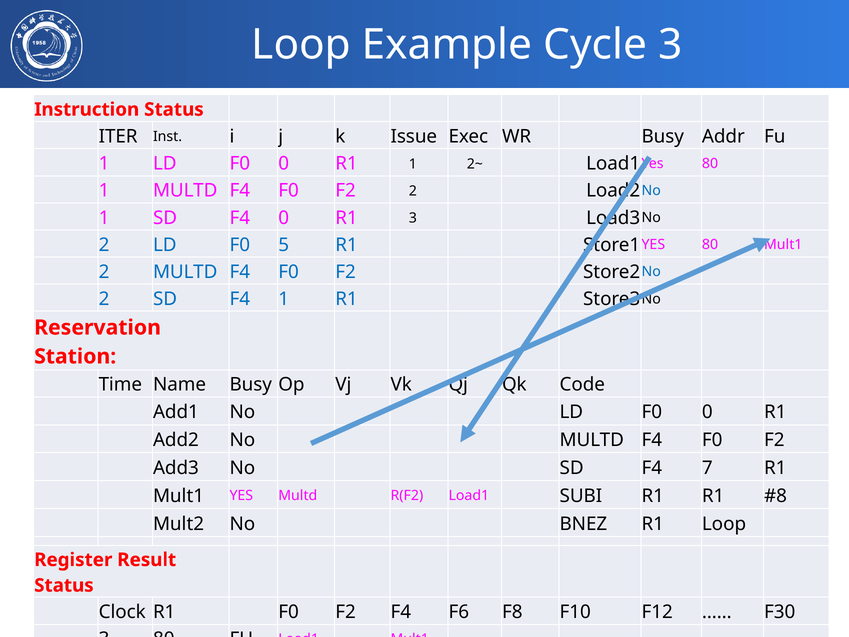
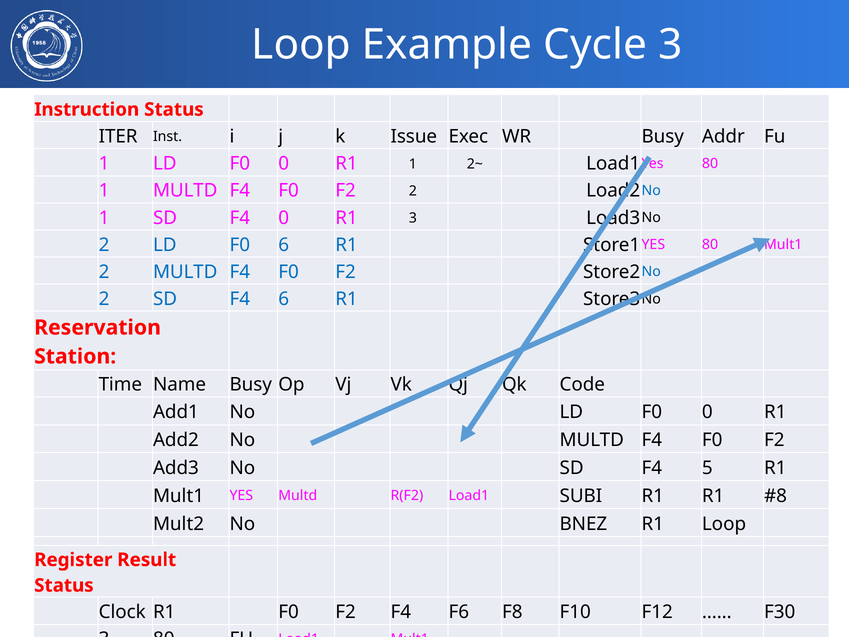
F0 5: 5 -> 6
F4 1: 1 -> 6
7: 7 -> 5
